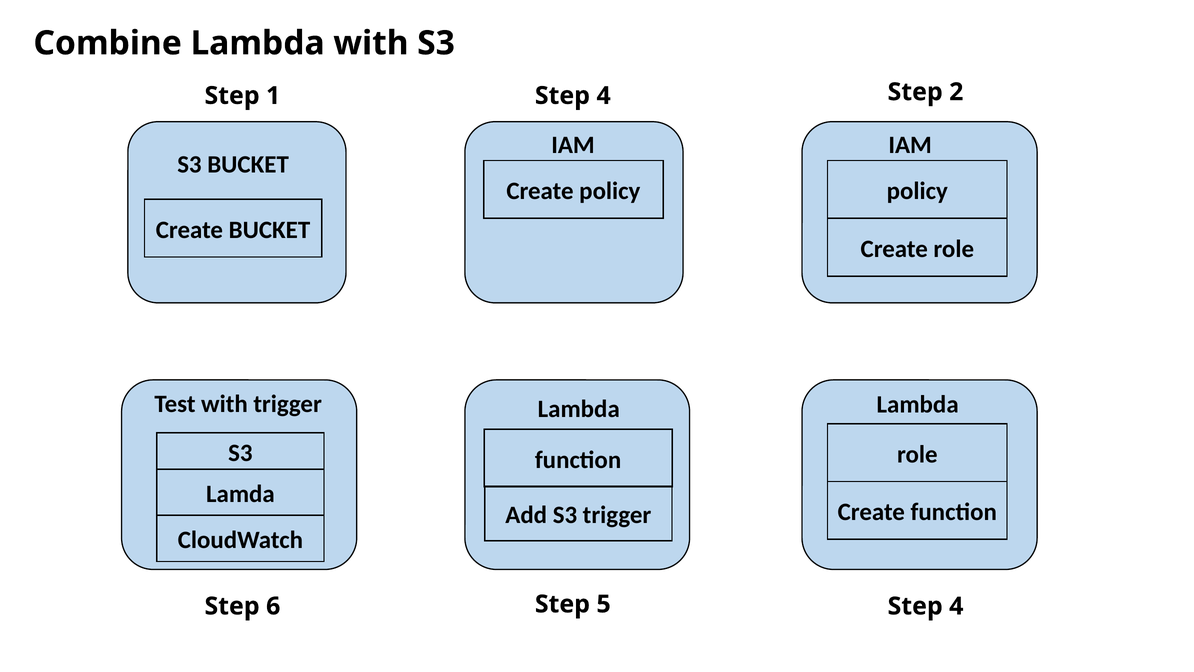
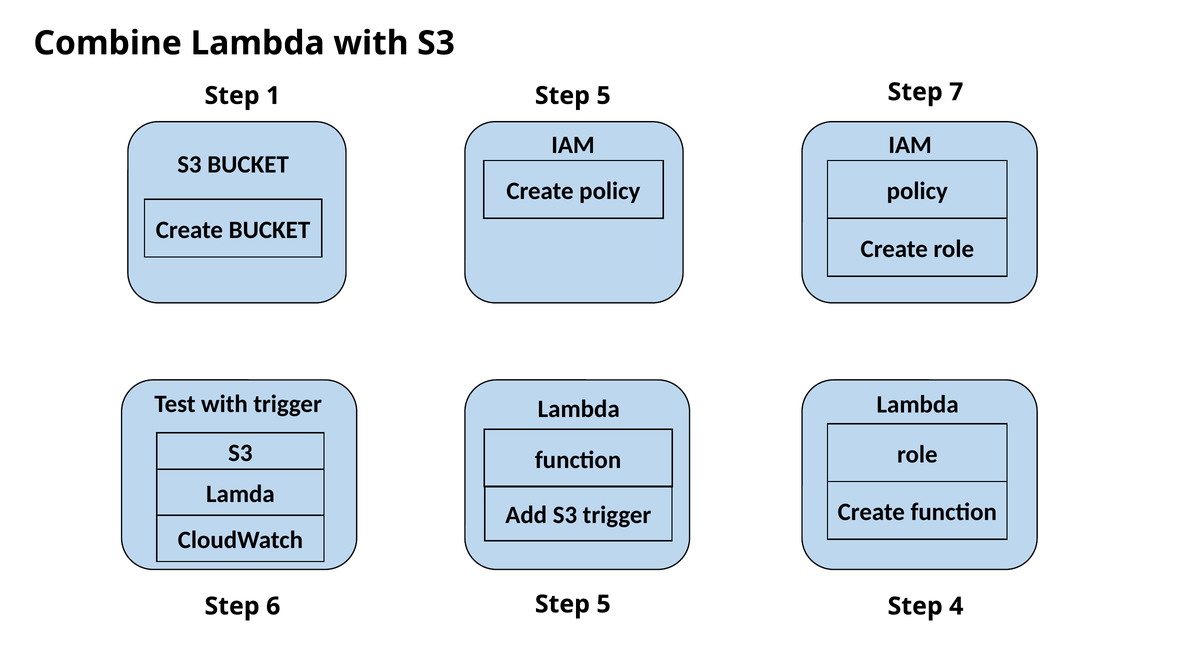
1 Step 4: 4 -> 5
2: 2 -> 7
